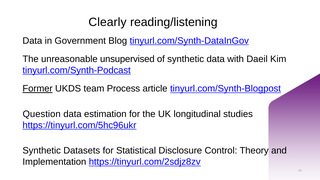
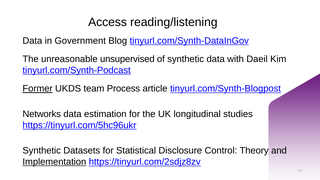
Clearly: Clearly -> Access
Question: Question -> Networks
Implementation underline: none -> present
